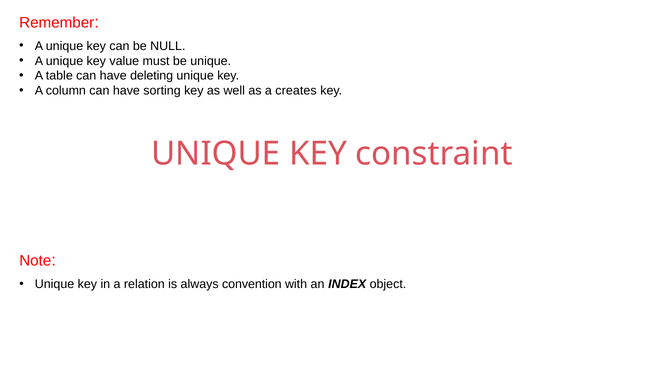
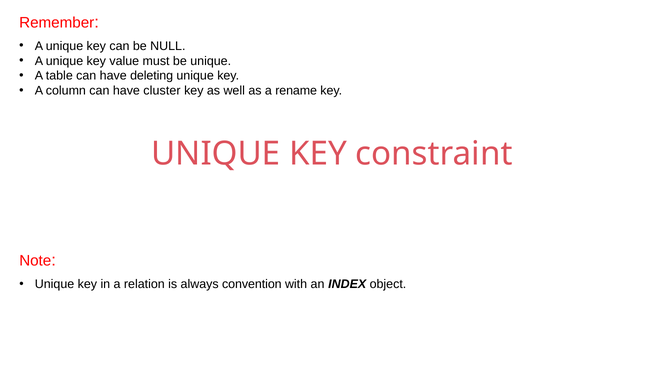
sorting: sorting -> cluster
creates: creates -> rename
